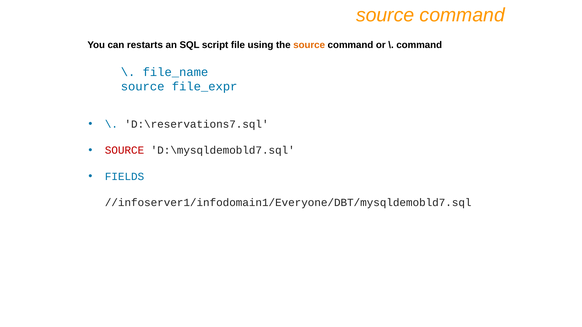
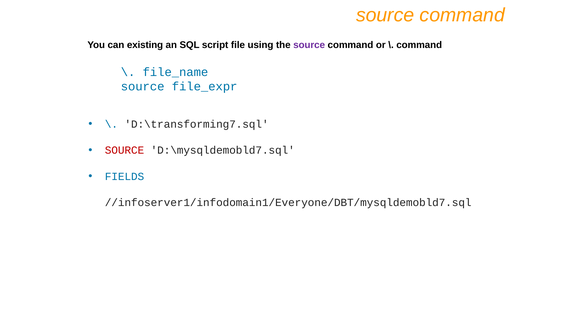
restarts: restarts -> existing
source at (309, 45) colour: orange -> purple
D:\reservations7.sql: D:\reservations7.sql -> D:\transforming7.sql
